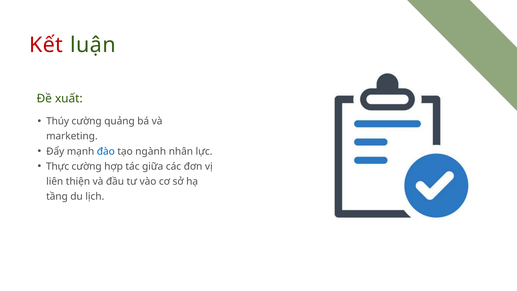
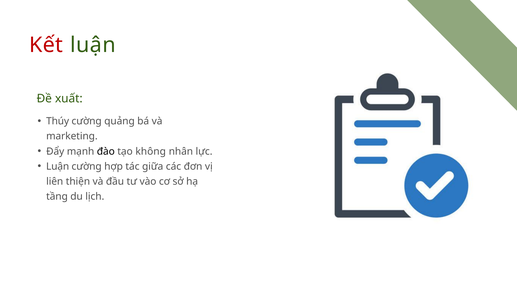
đào colour: blue -> black
ngành: ngành -> không
Thực at (58, 166): Thực -> Luận
